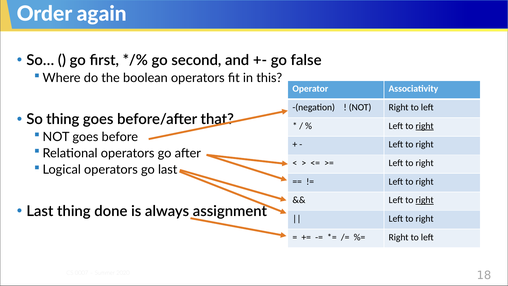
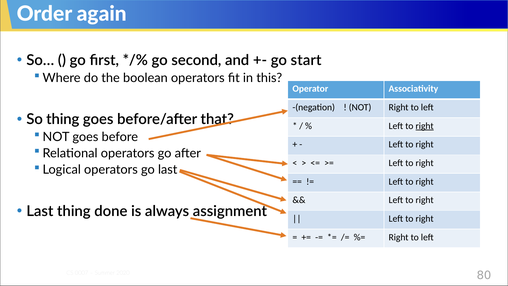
false: false -> start
right at (425, 200) underline: present -> none
18: 18 -> 80
